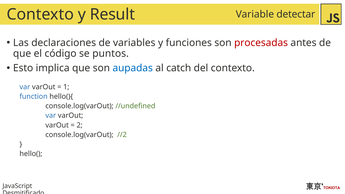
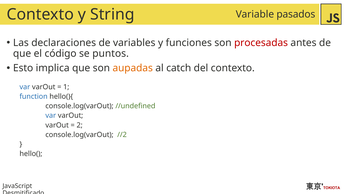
Result: Result -> String
detectar: detectar -> pasados
aupadas colour: blue -> orange
